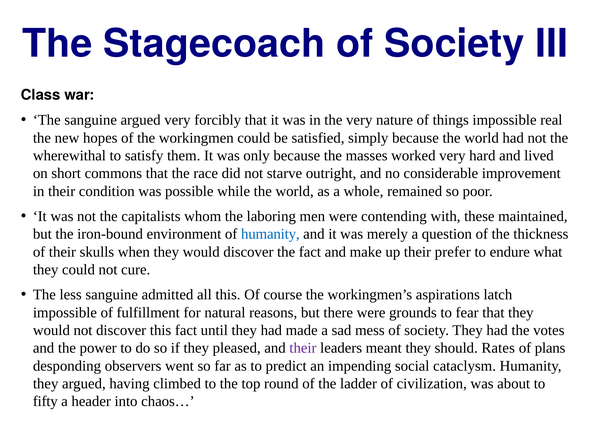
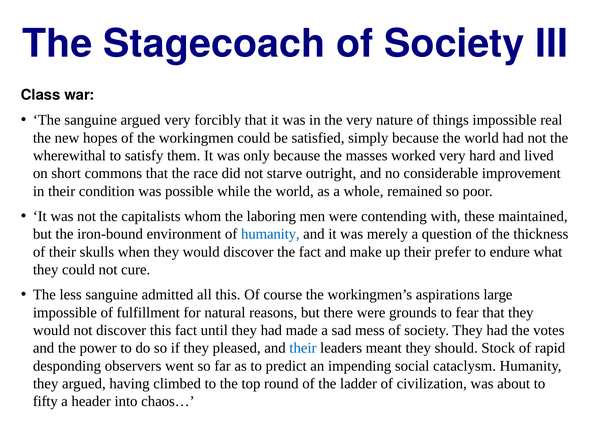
latch: latch -> large
their at (303, 348) colour: purple -> blue
Rates: Rates -> Stock
plans: plans -> rapid
